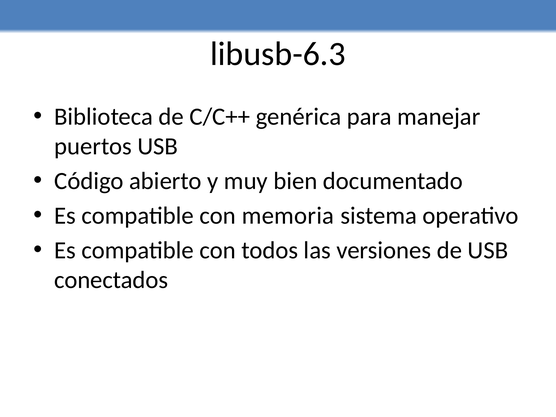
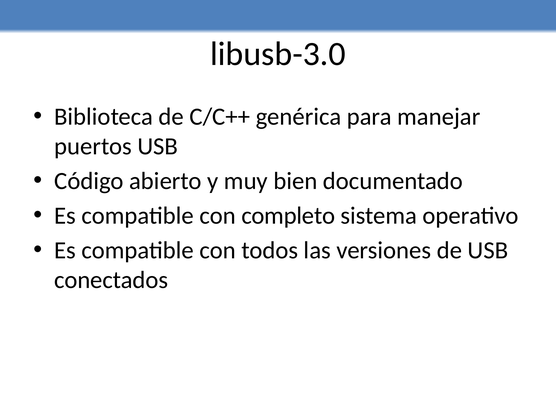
libusb-6.3: libusb-6.3 -> libusb-3.0
memoria: memoria -> completo
